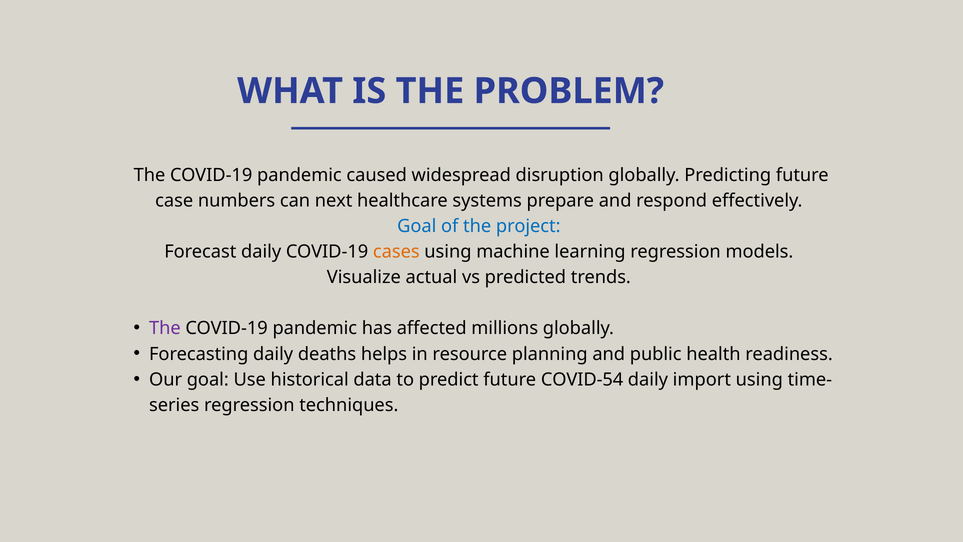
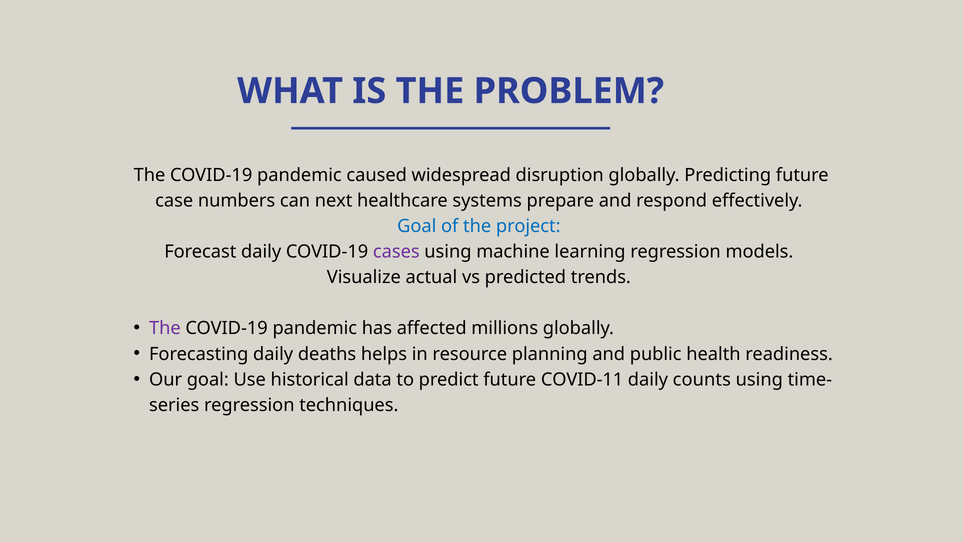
cases colour: orange -> purple
COVID-54: COVID-54 -> COVID-11
import: import -> counts
